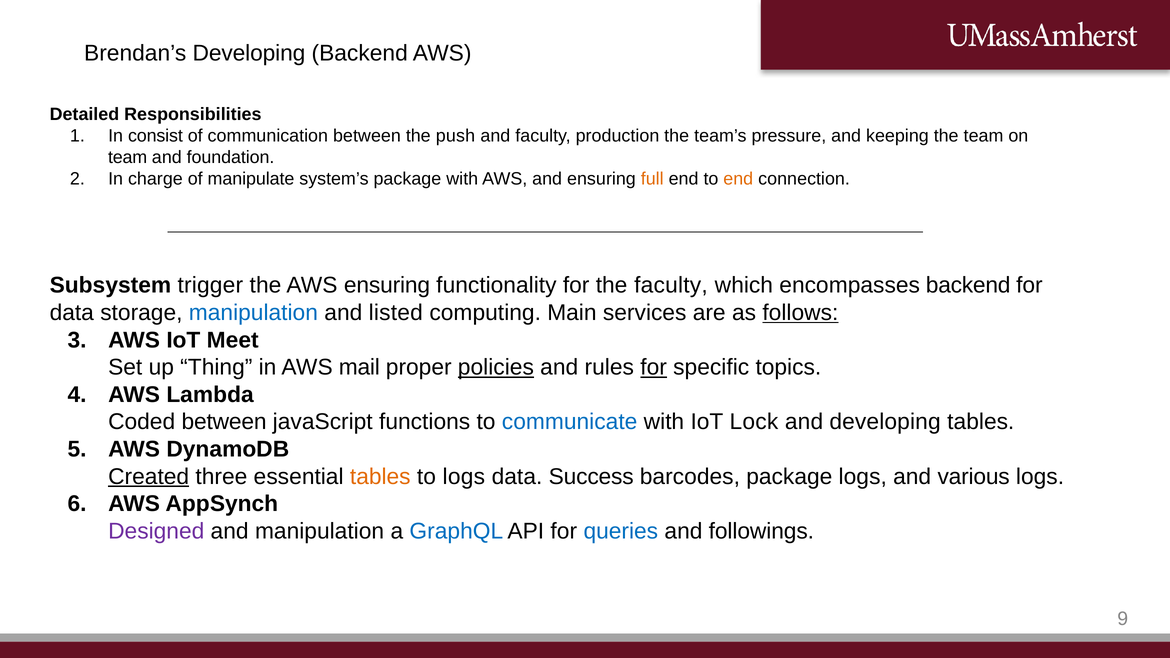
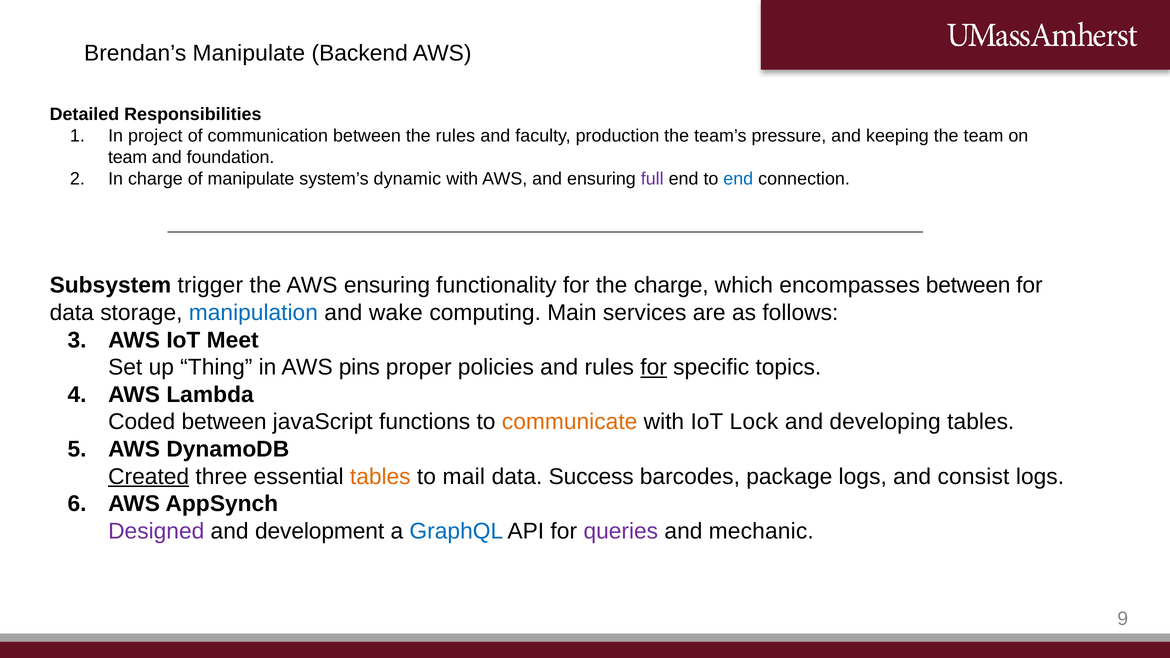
Brendan’s Developing: Developing -> Manipulate
consist: consist -> project
the push: push -> rules
system’s package: package -> dynamic
full colour: orange -> purple
end at (738, 179) colour: orange -> blue
the faculty: faculty -> charge
encompasses backend: backend -> between
listed: listed -> wake
follows underline: present -> none
mail: mail -> pins
policies underline: present -> none
communicate colour: blue -> orange
to logs: logs -> mail
various: various -> consist
and manipulation: manipulation -> development
queries colour: blue -> purple
followings: followings -> mechanic
